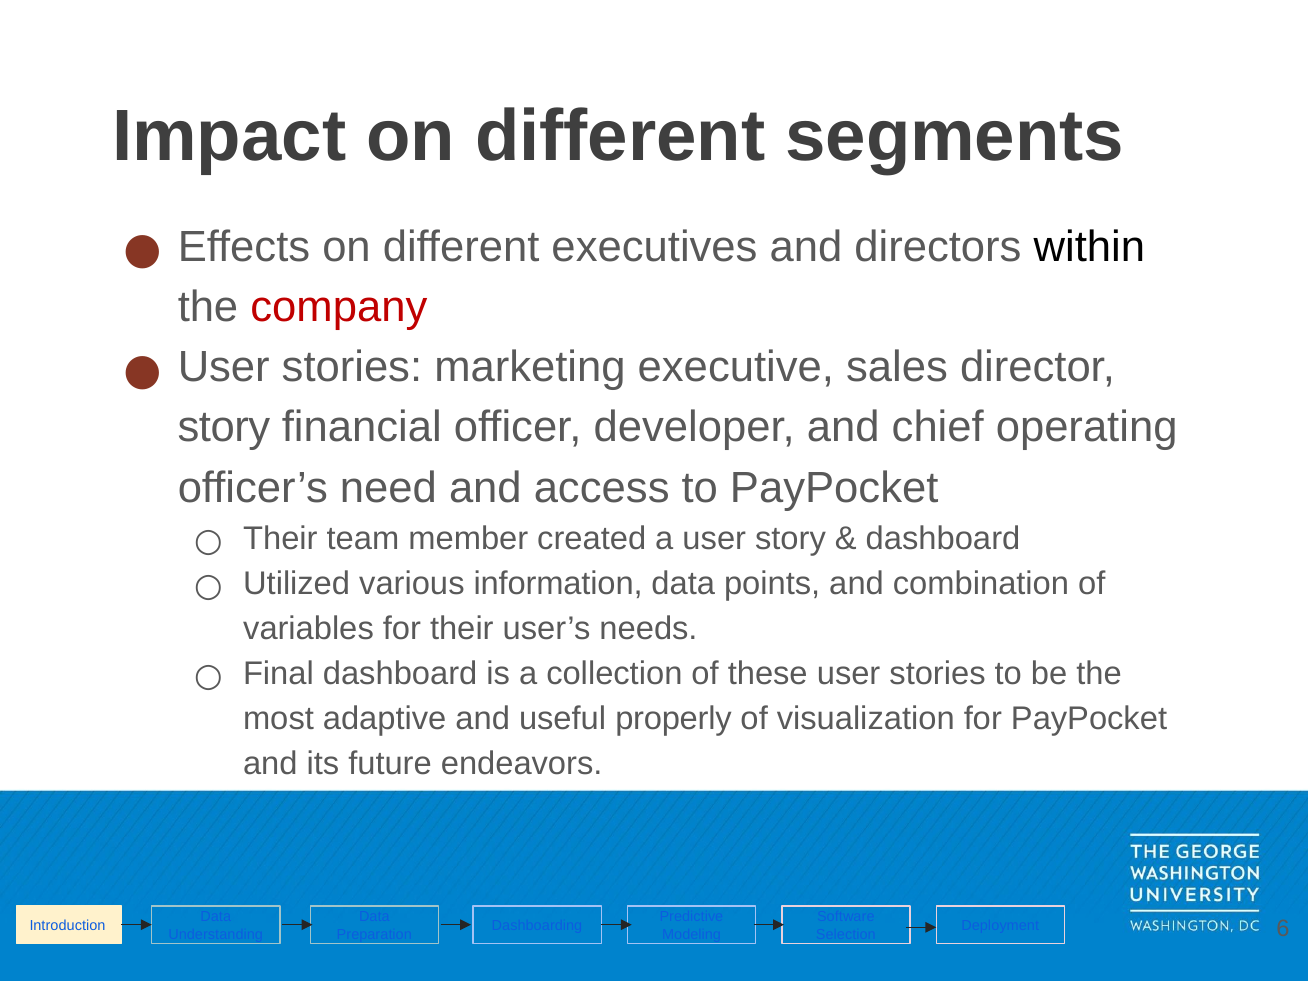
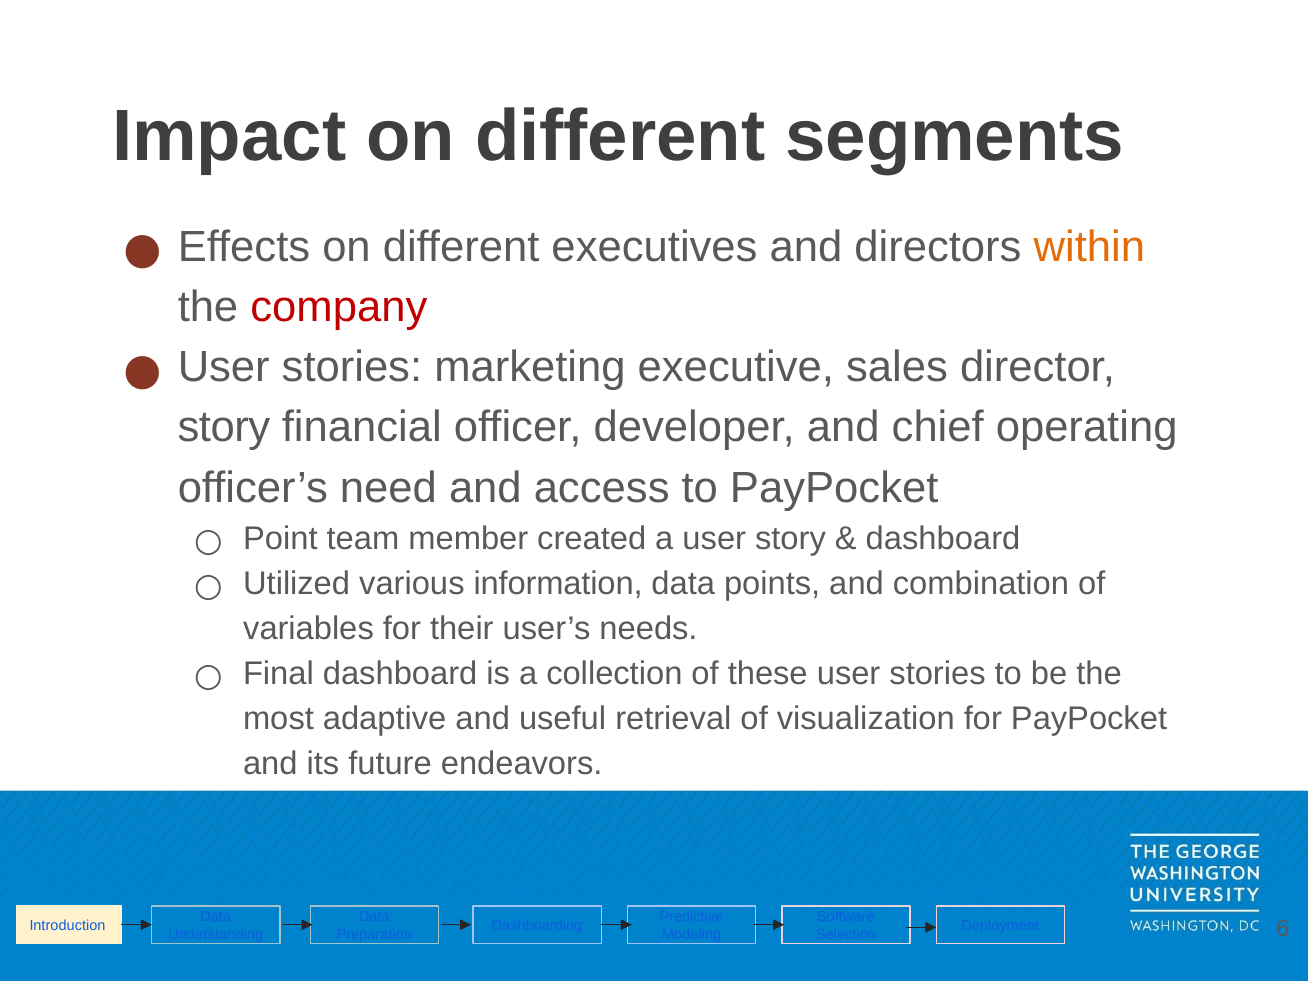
within colour: black -> orange
Their at (280, 539): Their -> Point
properly: properly -> retrieval
